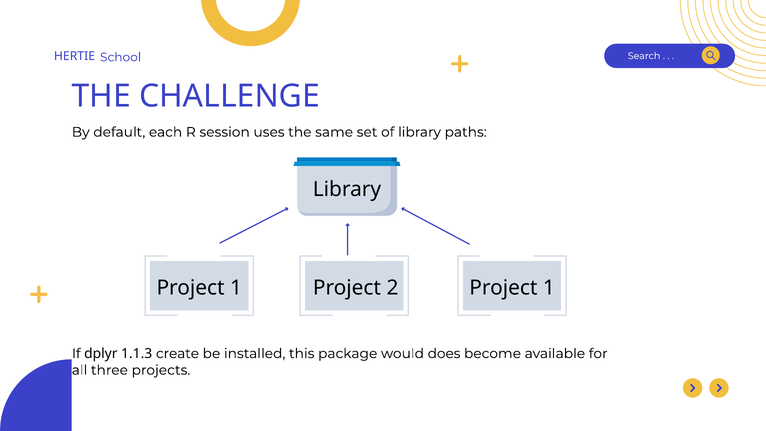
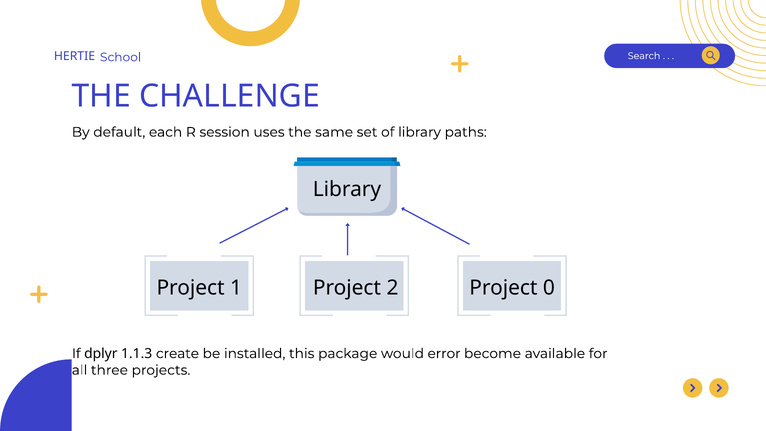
2 Project 1: 1 -> 0
does: does -> error
